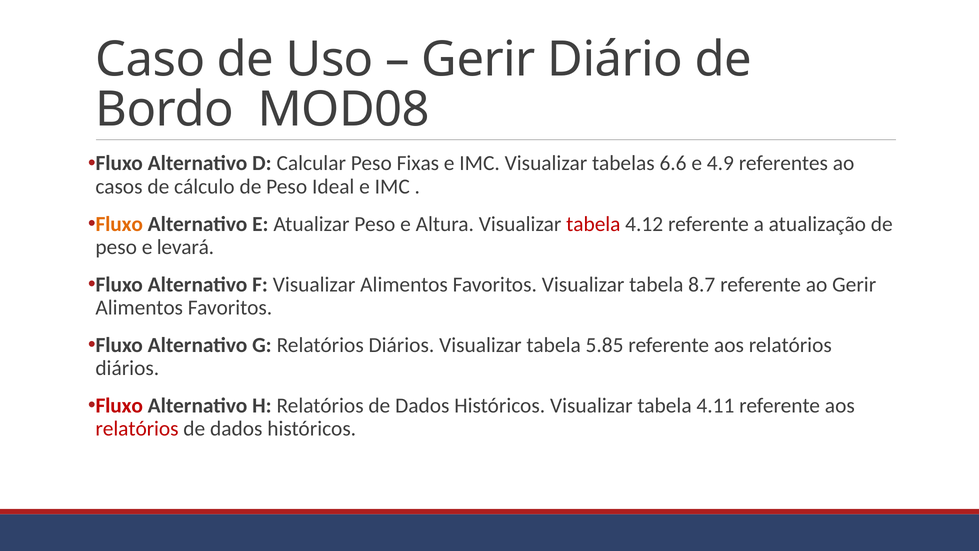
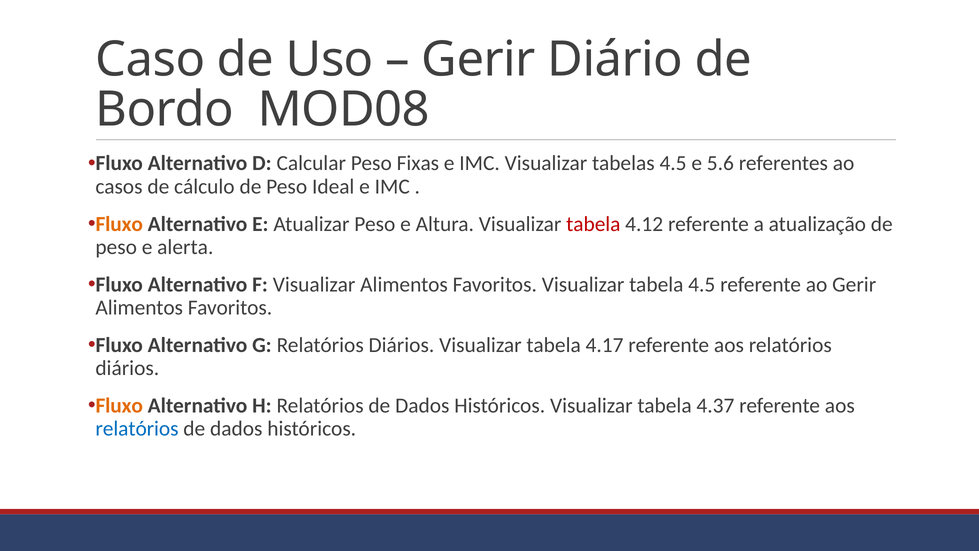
tabelas 6.6: 6.6 -> 4.5
4.9: 4.9 -> 5.6
levará: levará -> alerta
tabela 8.7: 8.7 -> 4.5
5.85: 5.85 -> 4.17
Fluxo at (119, 405) colour: red -> orange
4.11: 4.11 -> 4.37
relatórios at (137, 429) colour: red -> blue
